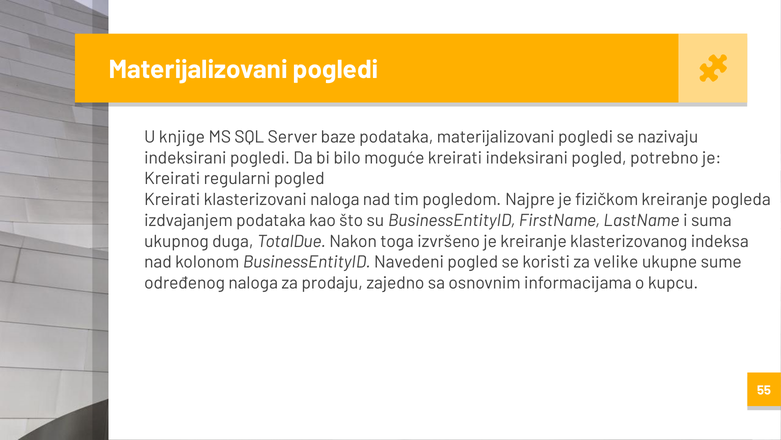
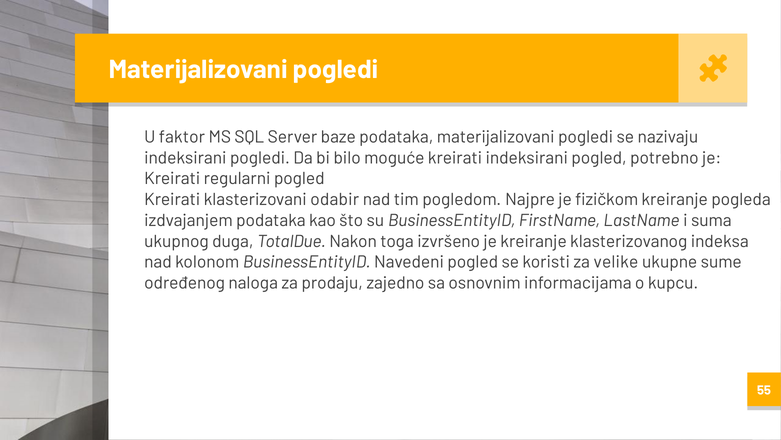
knjige: knjige -> faktor
klasterizovani naloga: naloga -> odabir
